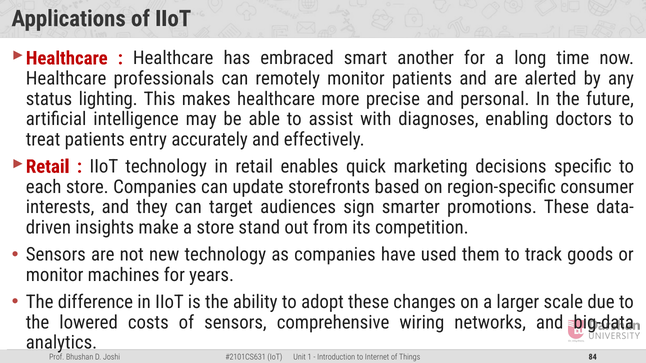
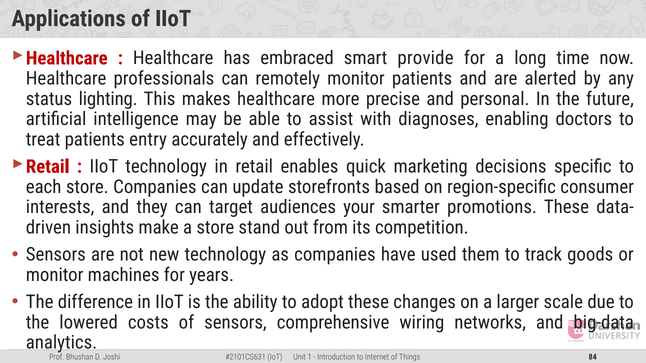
another: another -> provide
sign: sign -> your
